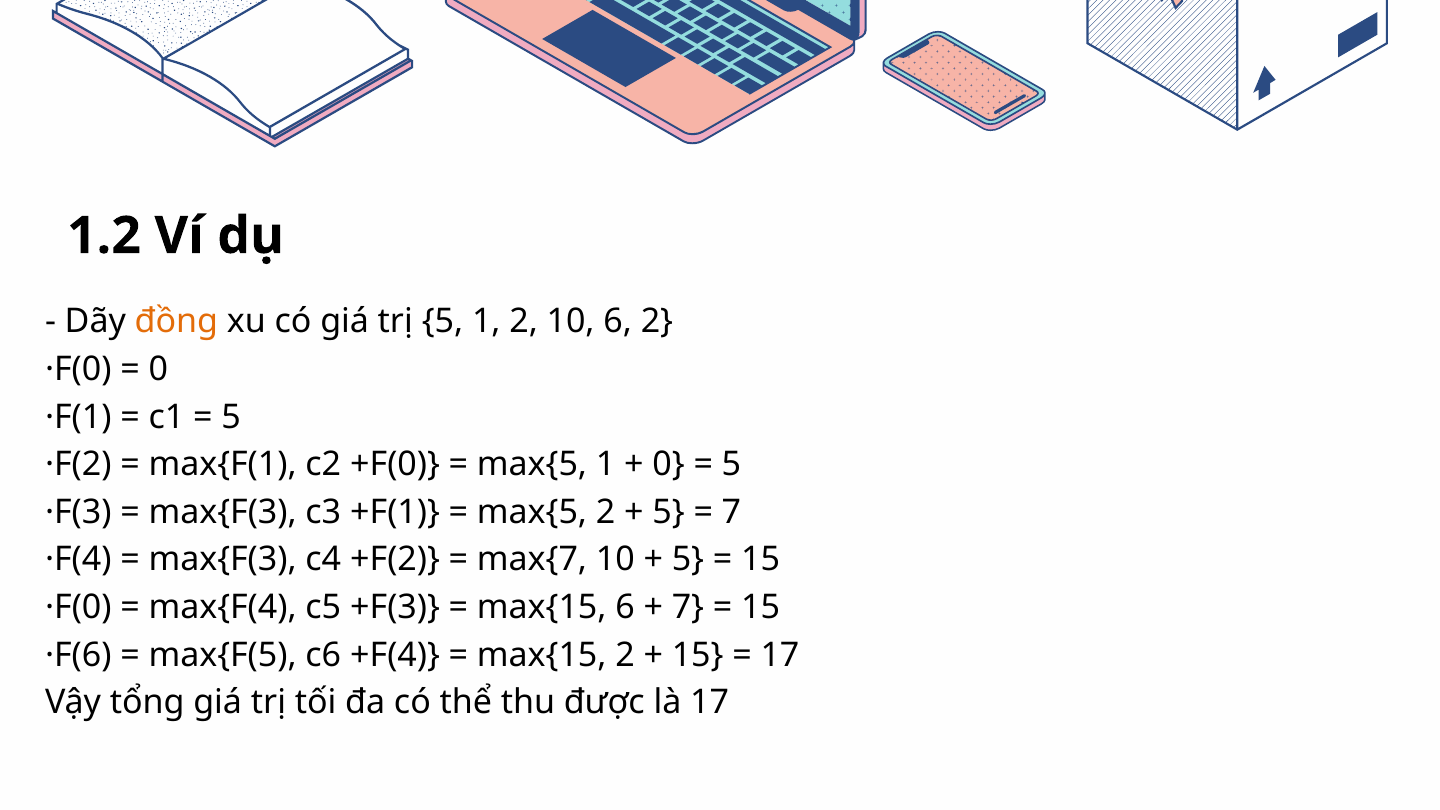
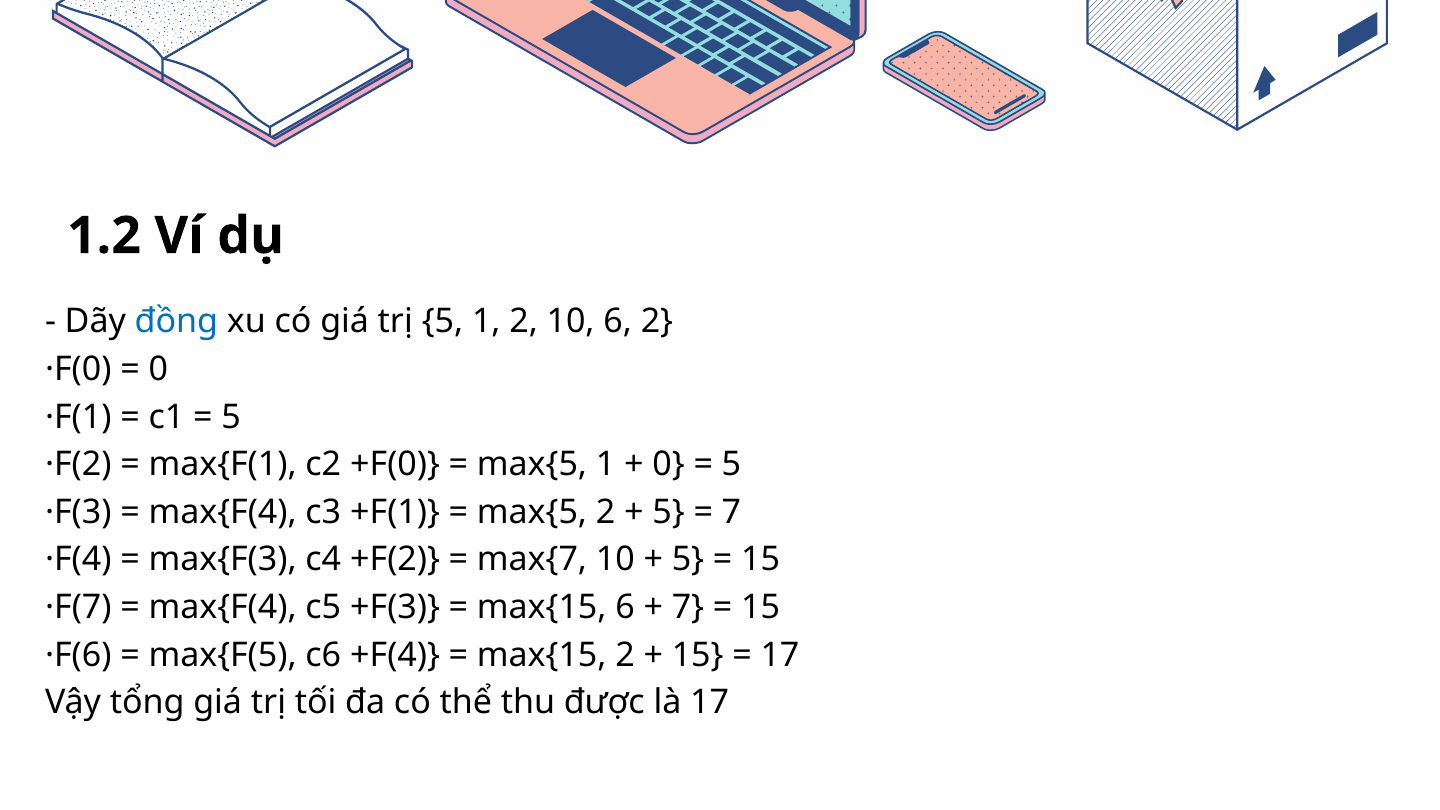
đồng colour: orange -> blue
max{F(3 at (223, 512): max{F(3 -> max{F(4
·F(0 at (78, 607): ·F(0 -> ·F(7
